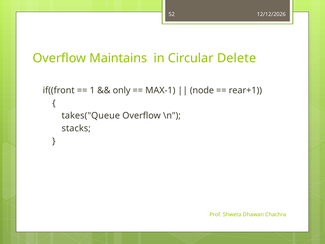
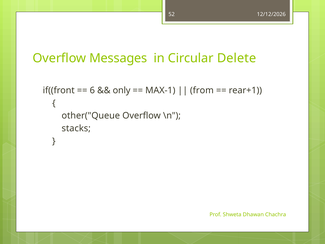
Maintains: Maintains -> Messages
1: 1 -> 6
node: node -> from
takes("Queue: takes("Queue -> other("Queue
